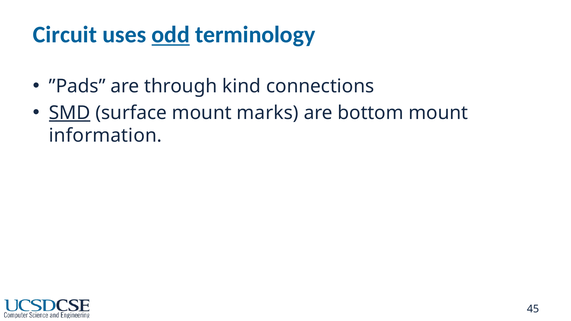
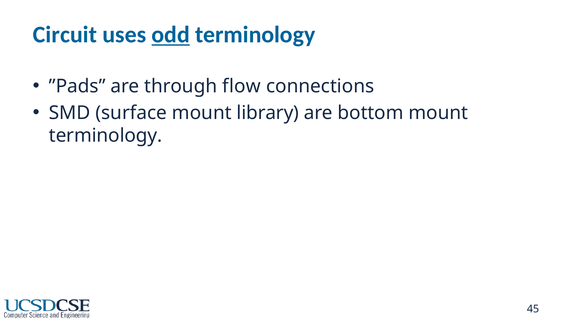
kind: kind -> flow
SMD underline: present -> none
marks: marks -> library
information at (105, 136): information -> terminology
